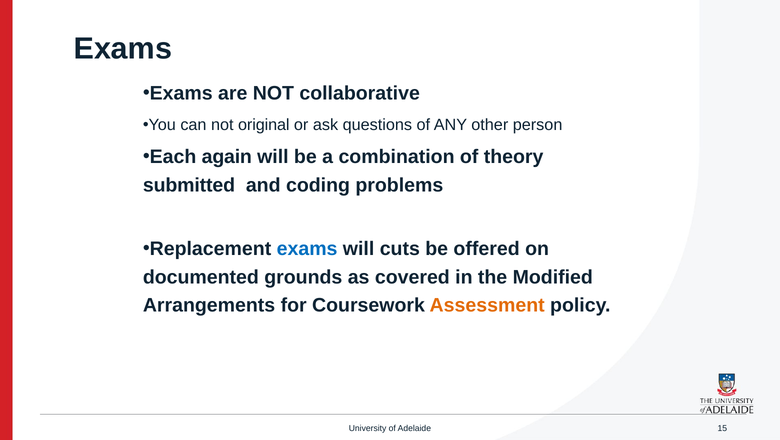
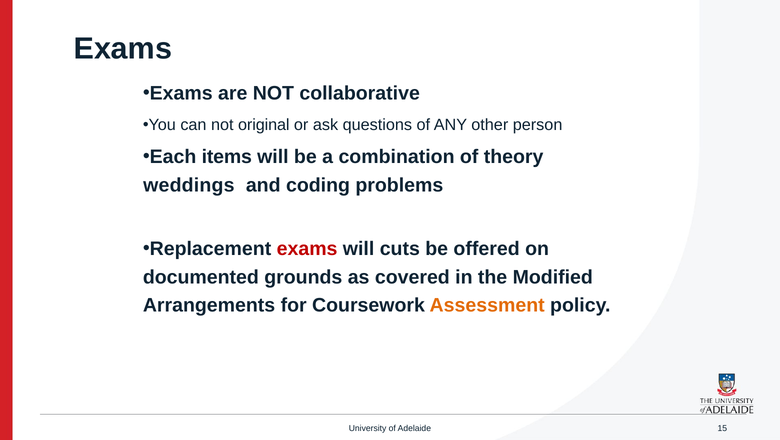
again: again -> items
submitted: submitted -> weddings
exams at (307, 249) colour: blue -> red
